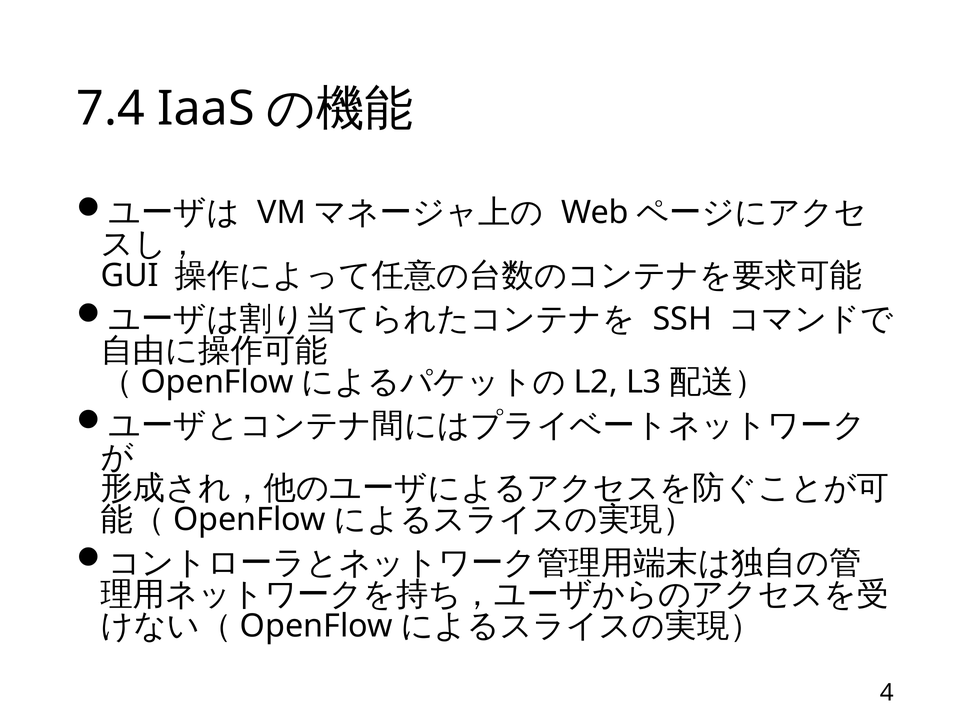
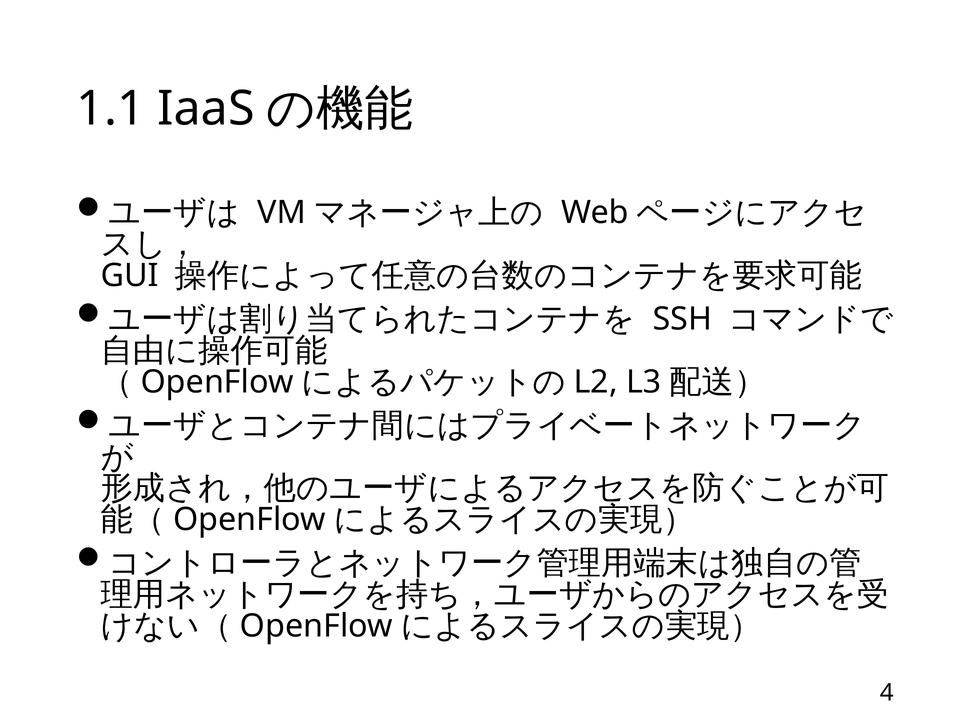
7.4: 7.4 -> 1.1
